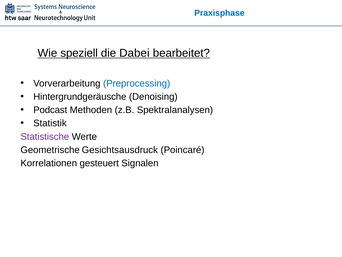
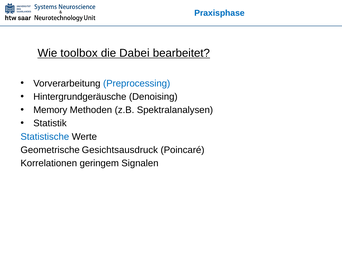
speziell: speziell -> toolbox
Podcast: Podcast -> Memory
Statistische colour: purple -> blue
gesteuert: gesteuert -> geringem
